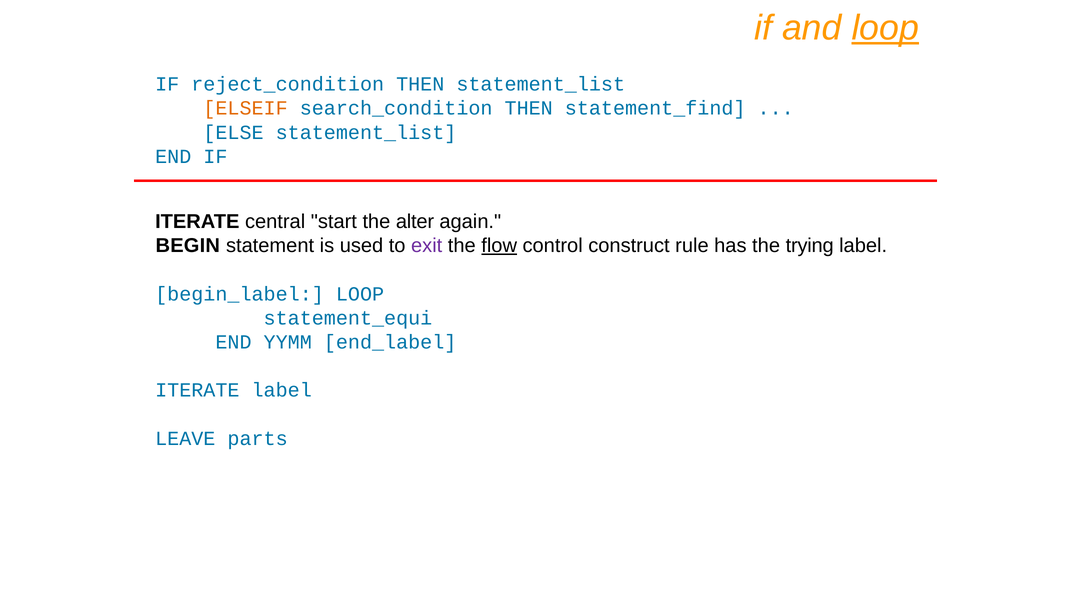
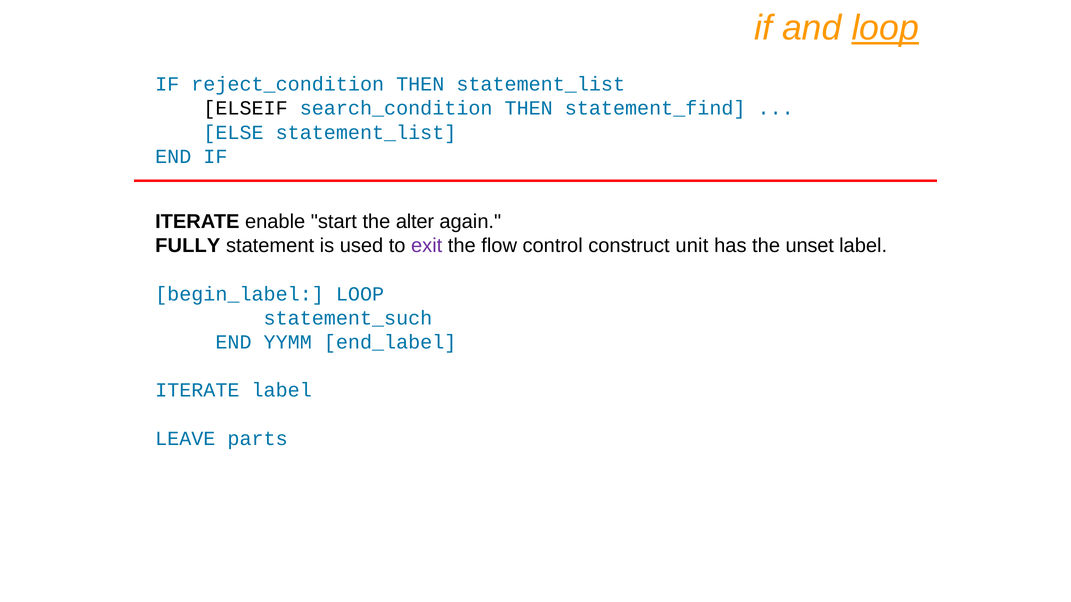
ELSEIF colour: orange -> black
central: central -> enable
BEGIN: BEGIN -> FULLY
flow underline: present -> none
rule: rule -> unit
trying: trying -> unset
statement_equi: statement_equi -> statement_such
